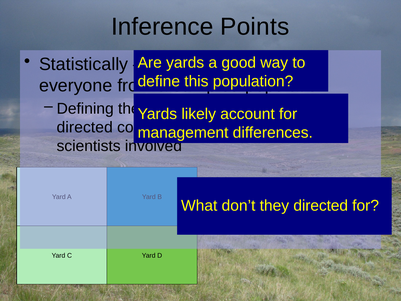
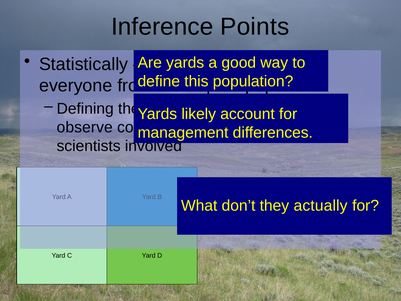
directed at (85, 127): directed -> observe
they directed: directed -> actually
